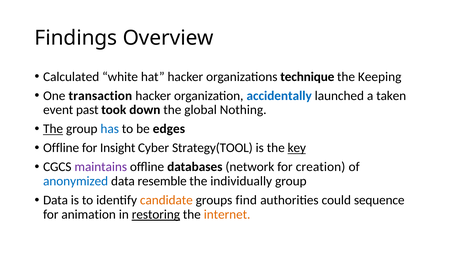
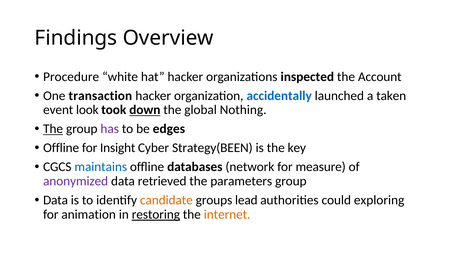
Calculated: Calculated -> Procedure
technique: technique -> inspected
Keeping: Keeping -> Account
past: past -> look
down underline: none -> present
has colour: blue -> purple
Strategy(TOOL: Strategy(TOOL -> Strategy(BEEN
key underline: present -> none
maintains colour: purple -> blue
creation: creation -> measure
anonymized colour: blue -> purple
resemble: resemble -> retrieved
individually: individually -> parameters
find: find -> lead
sequence: sequence -> exploring
